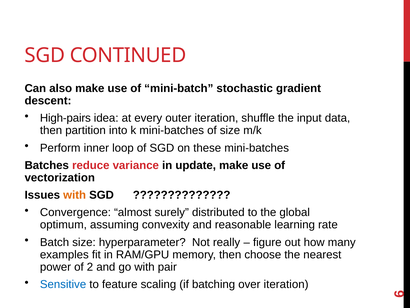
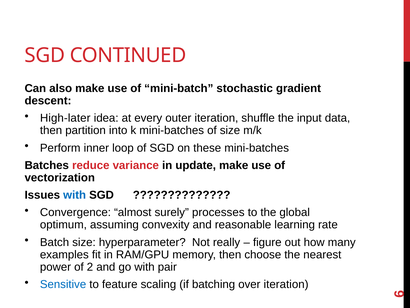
High-pairs: High-pairs -> High-later
with at (75, 195) colour: orange -> blue
distributed: distributed -> processes
